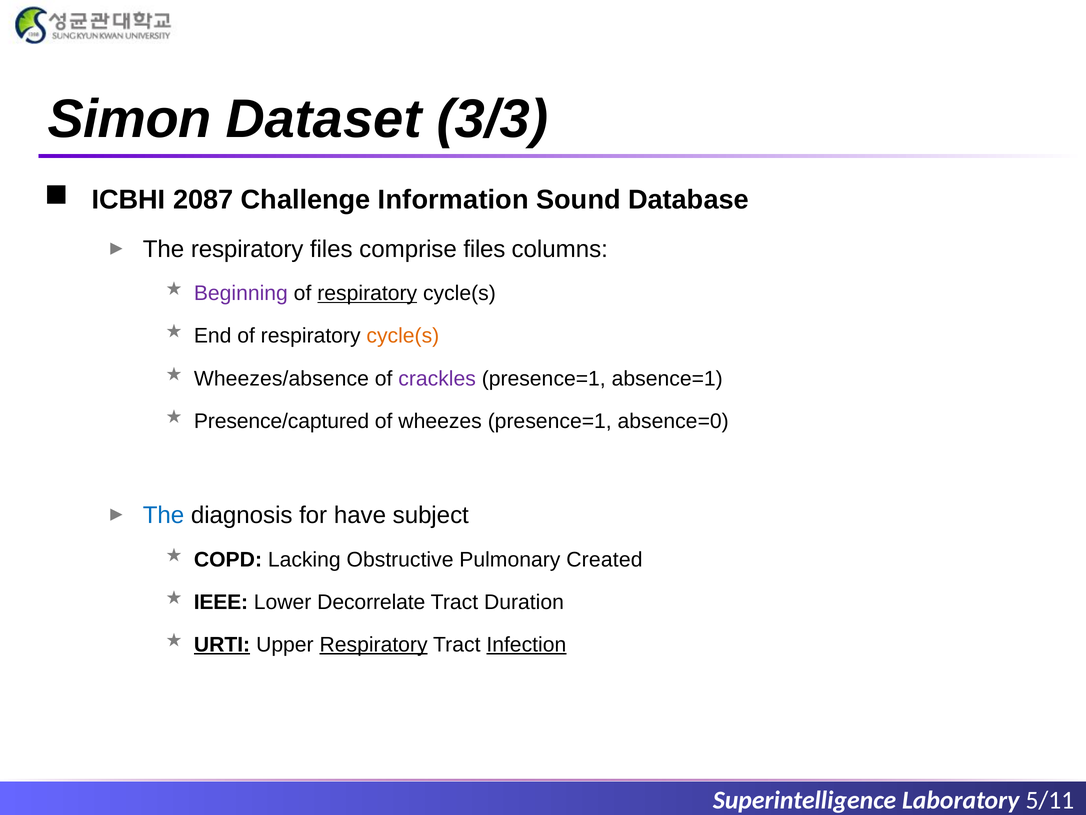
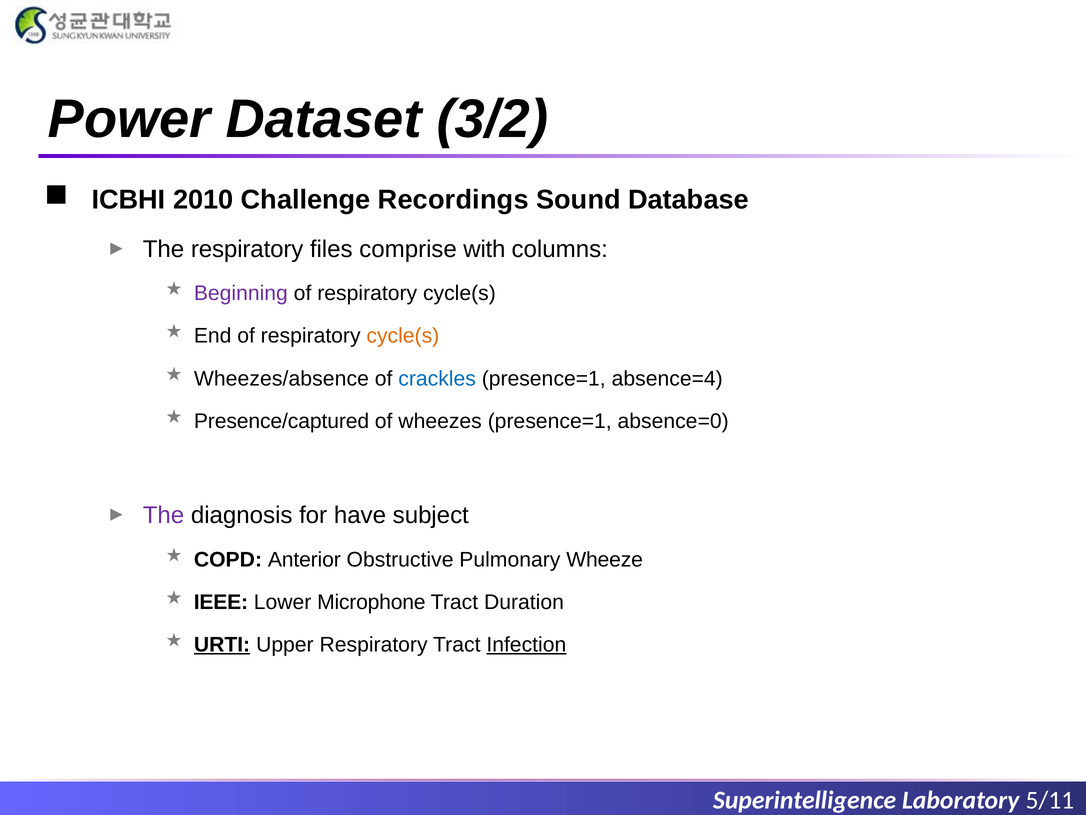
Simon: Simon -> Power
3/3: 3/3 -> 3/2
2087: 2087 -> 2010
Information: Information -> Recordings
comprise files: files -> with
respiratory at (367, 293) underline: present -> none
crackles colour: purple -> blue
absence=1: absence=1 -> absence=4
The at (164, 515) colour: blue -> purple
Lacking: Lacking -> Anterior
Created: Created -> Wheeze
Decorrelate: Decorrelate -> Microphone
Respiratory at (374, 644) underline: present -> none
